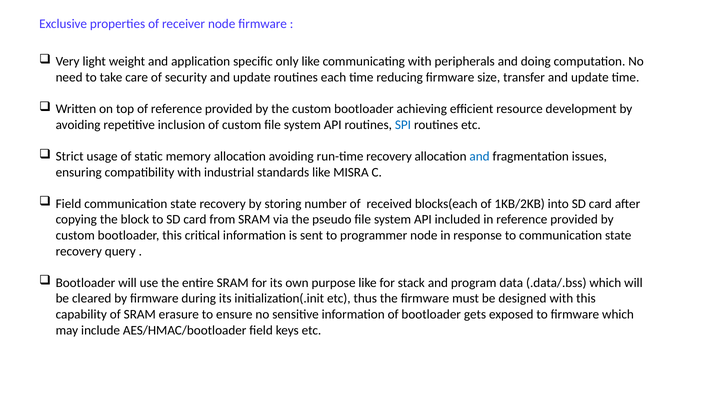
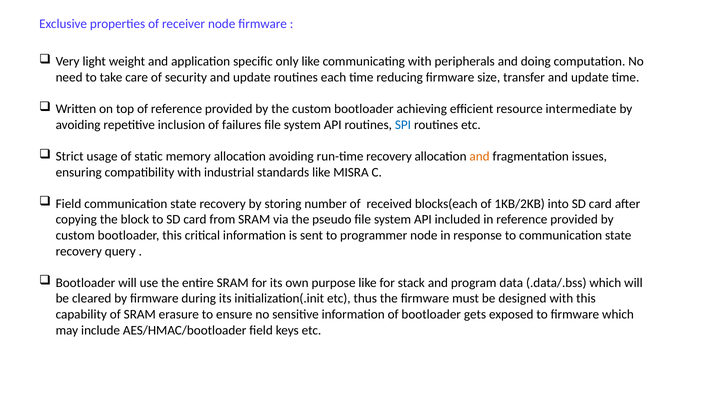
development: development -> intermediate
of custom: custom -> failures
and at (480, 156) colour: blue -> orange
